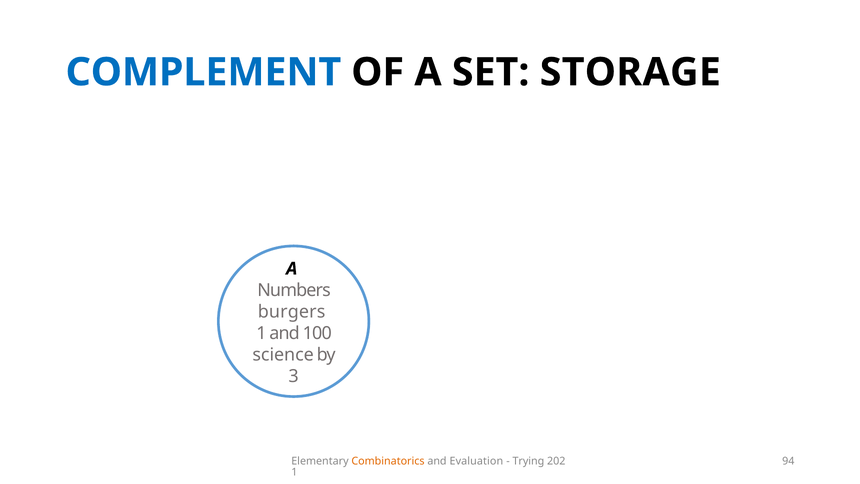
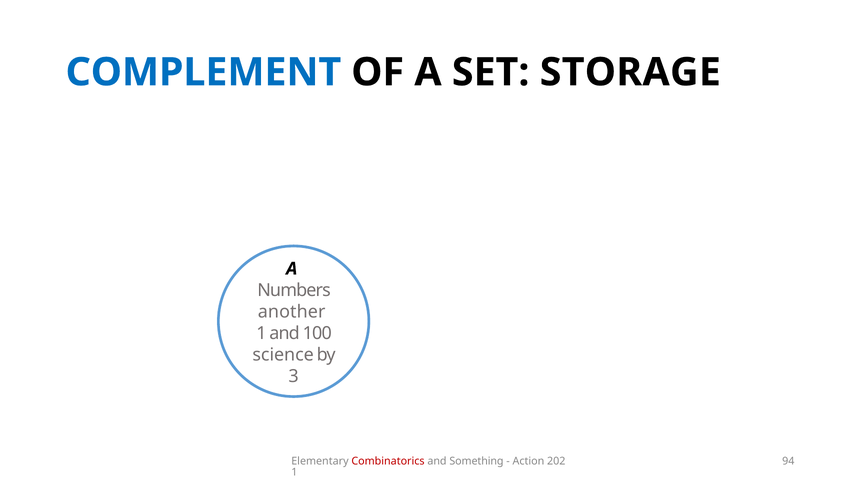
burgers: burgers -> another
Combinatorics colour: orange -> red
Evaluation: Evaluation -> Something
Trying: Trying -> Action
